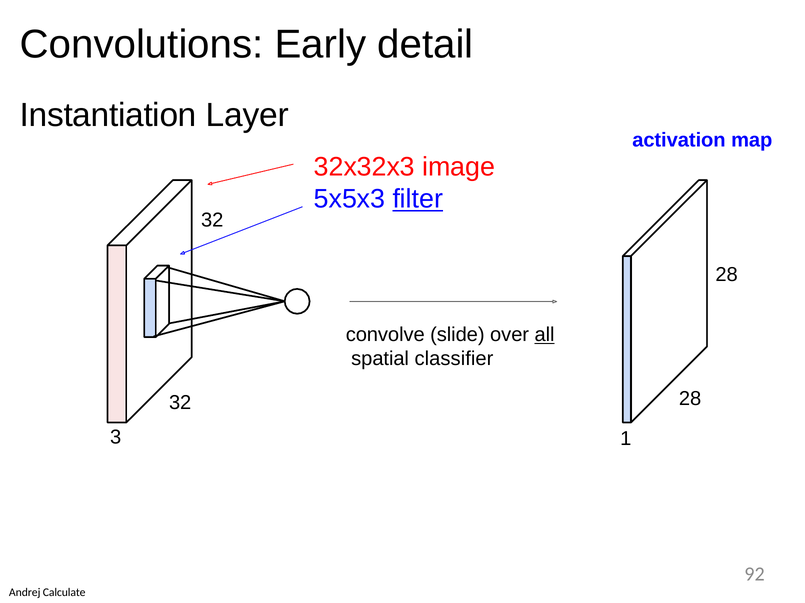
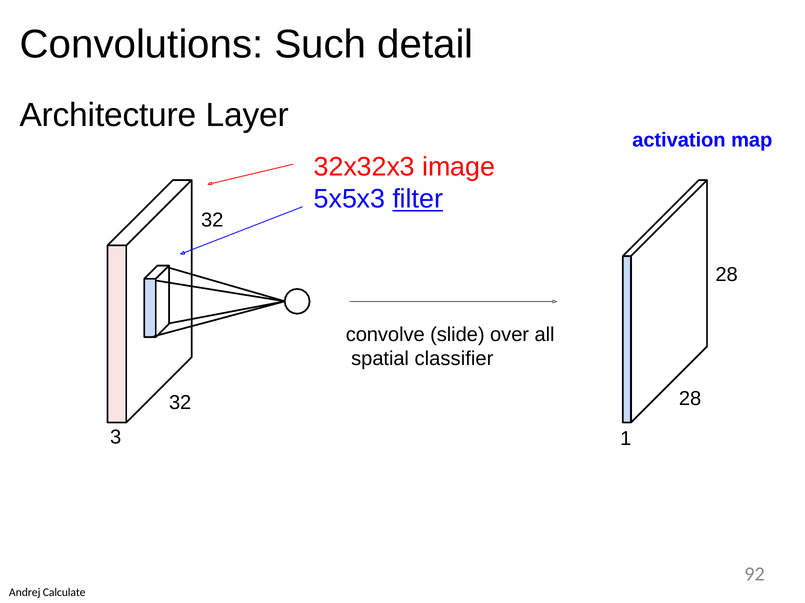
Early: Early -> Such
Instantiation: Instantiation -> Architecture
all underline: present -> none
